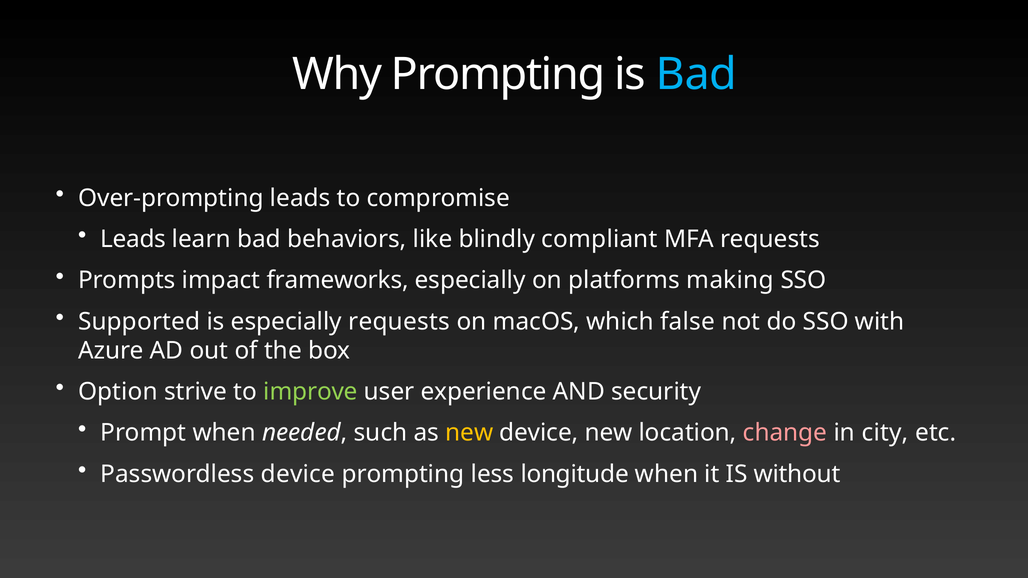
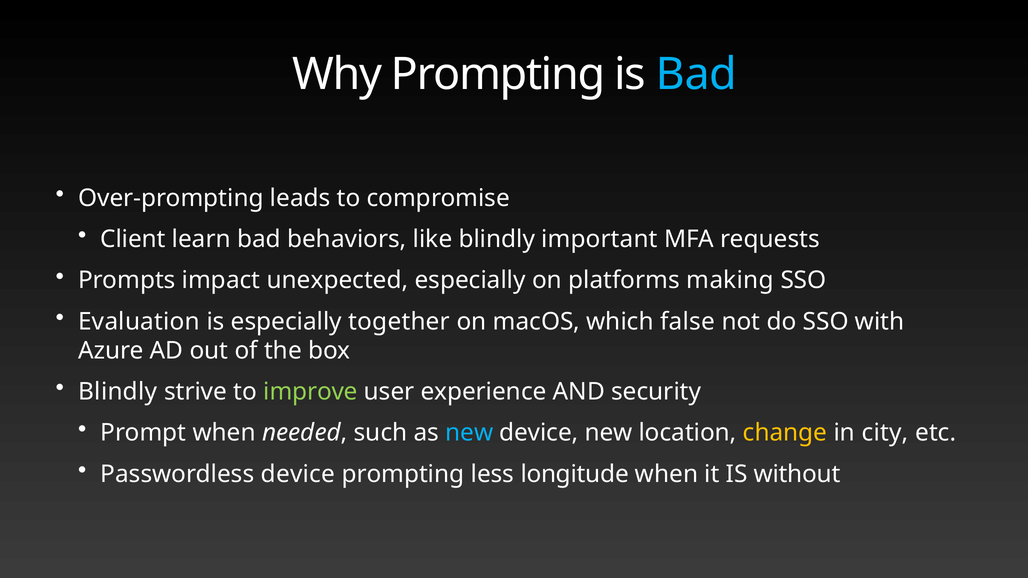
Leads at (133, 239): Leads -> Client
compliant: compliant -> important
frameworks: frameworks -> unexpected
Supported: Supported -> Evaluation
especially requests: requests -> together
Option at (118, 392): Option -> Blindly
new at (469, 433) colour: yellow -> light blue
change colour: pink -> yellow
